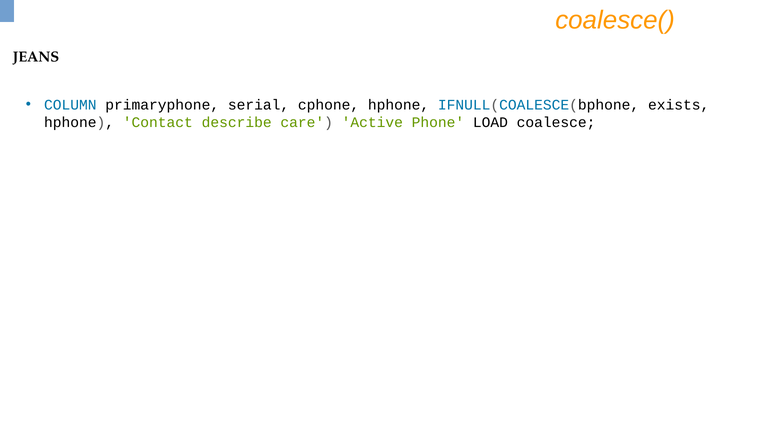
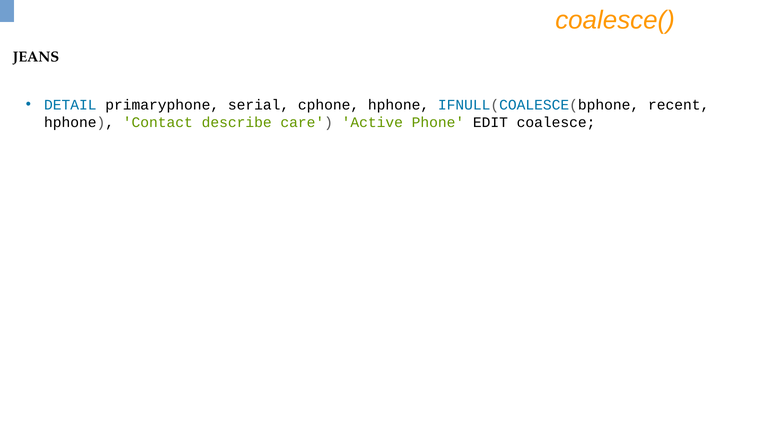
COLUMN: COLUMN -> DETAIL
exists: exists -> recent
LOAD: LOAD -> EDIT
